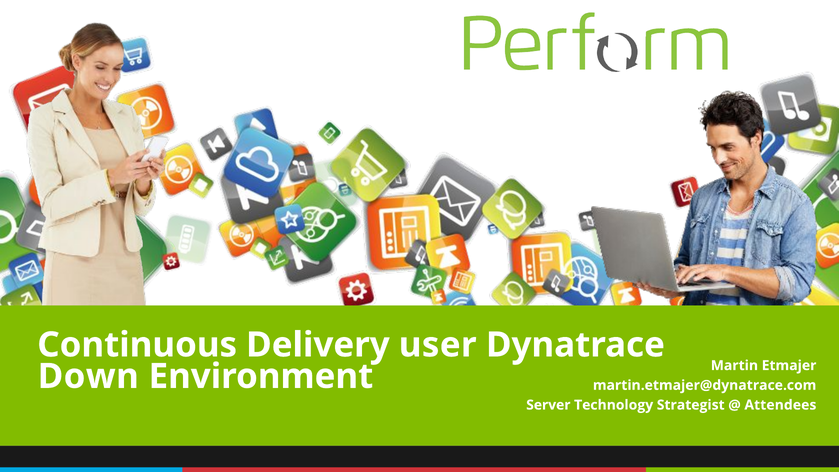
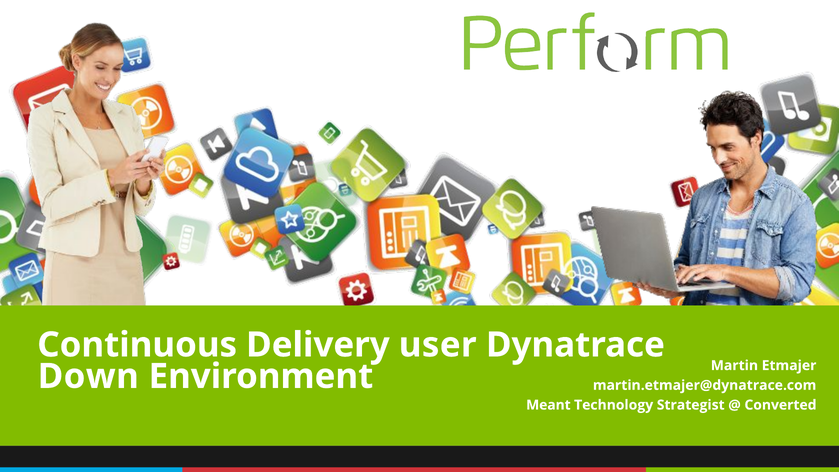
Server: Server -> Meant
Attendees: Attendees -> Converted
